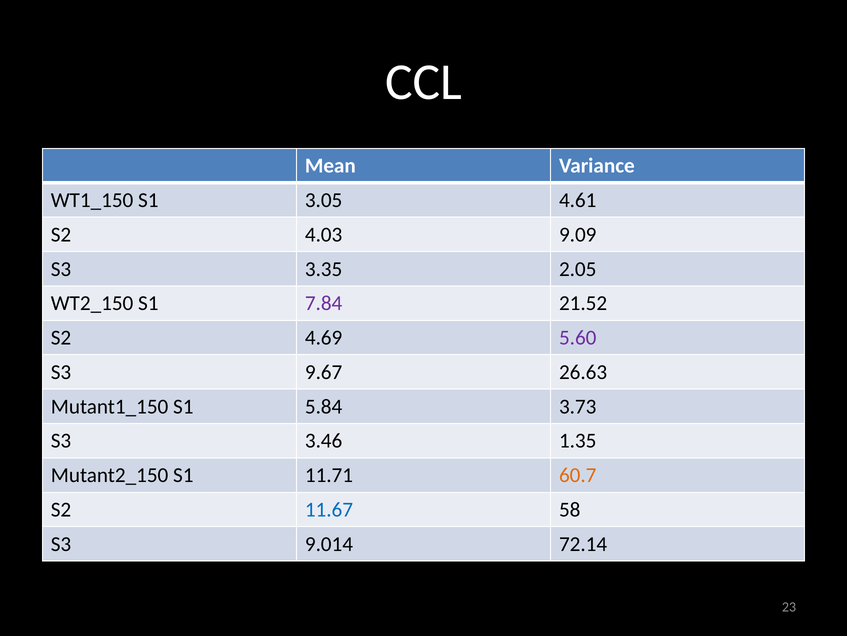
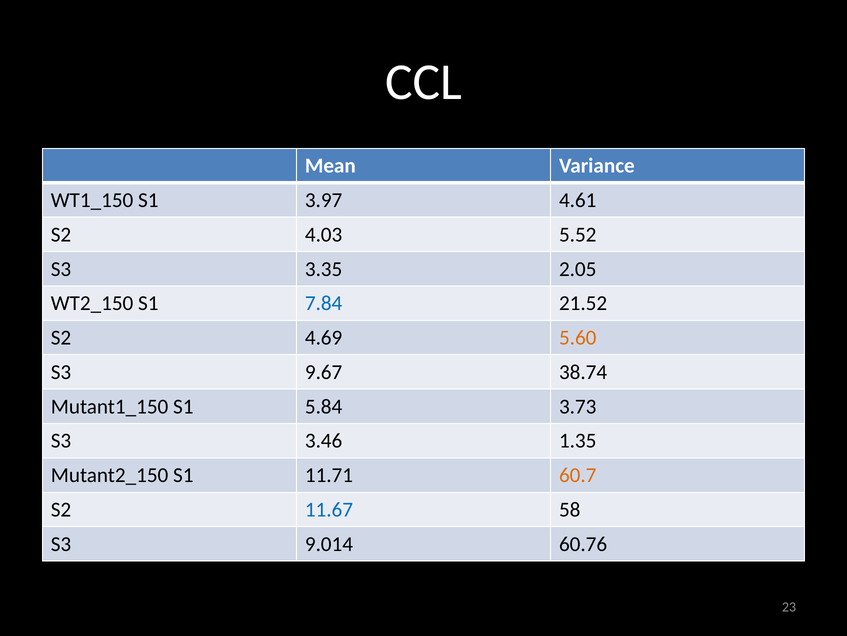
3.05: 3.05 -> 3.97
9.09: 9.09 -> 5.52
7.84 colour: purple -> blue
5.60 colour: purple -> orange
26.63: 26.63 -> 38.74
72.14: 72.14 -> 60.76
